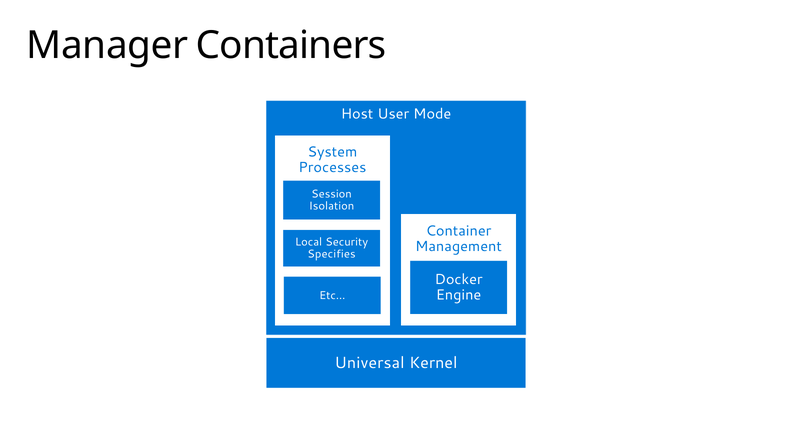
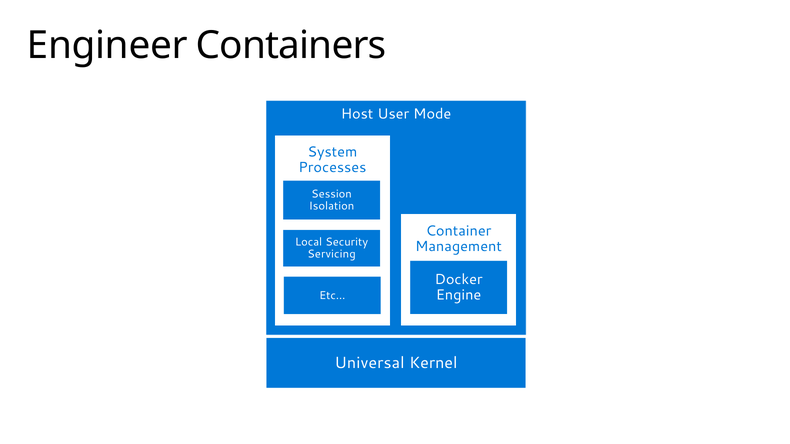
Manager: Manager -> Engineer
Specifies: Specifies -> Servicing
